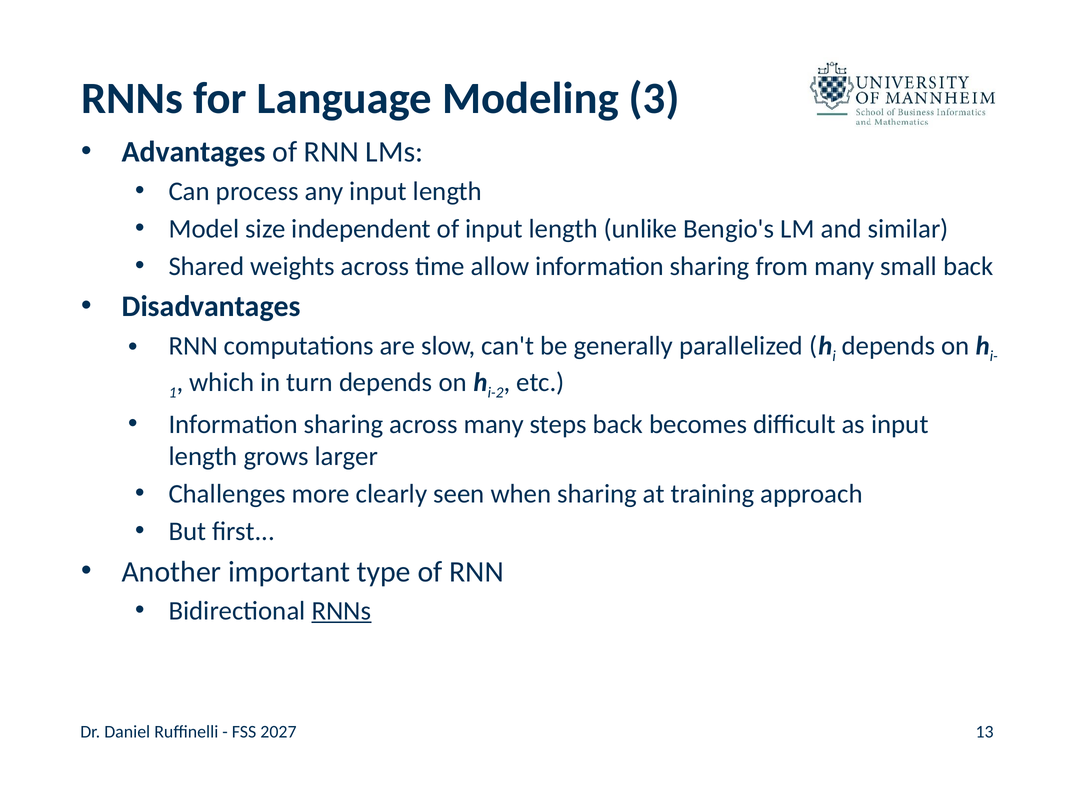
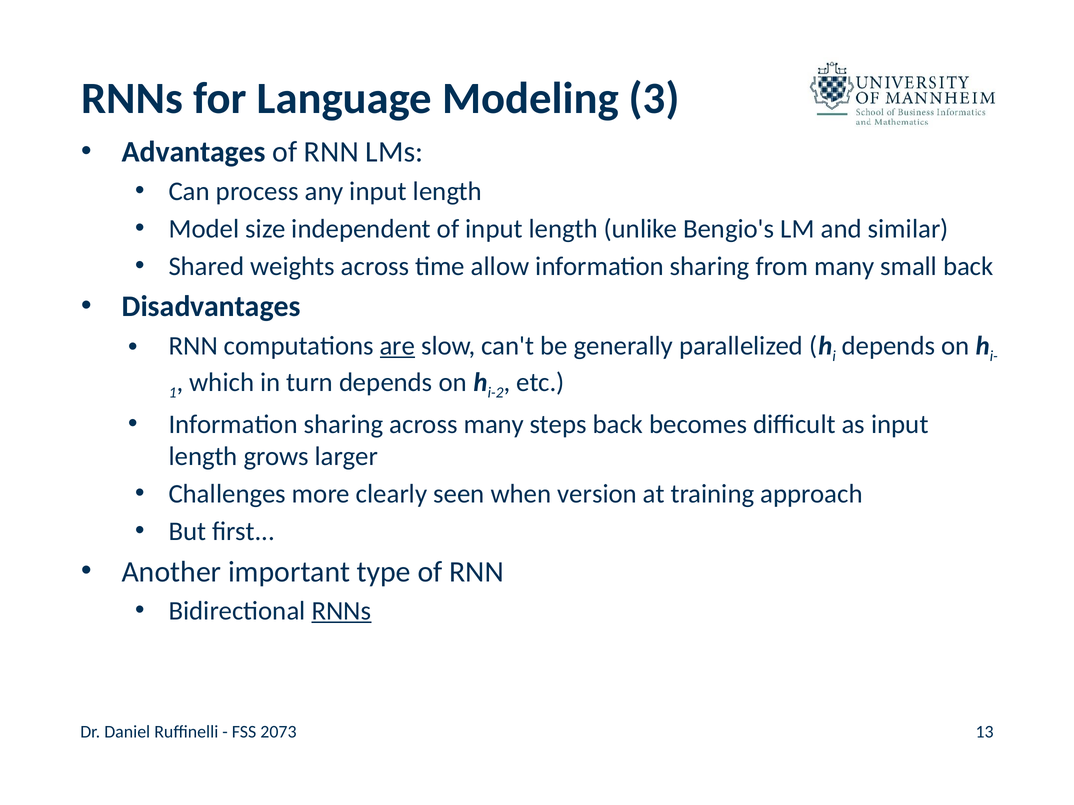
are underline: none -> present
when sharing: sharing -> version
2027: 2027 -> 2073
